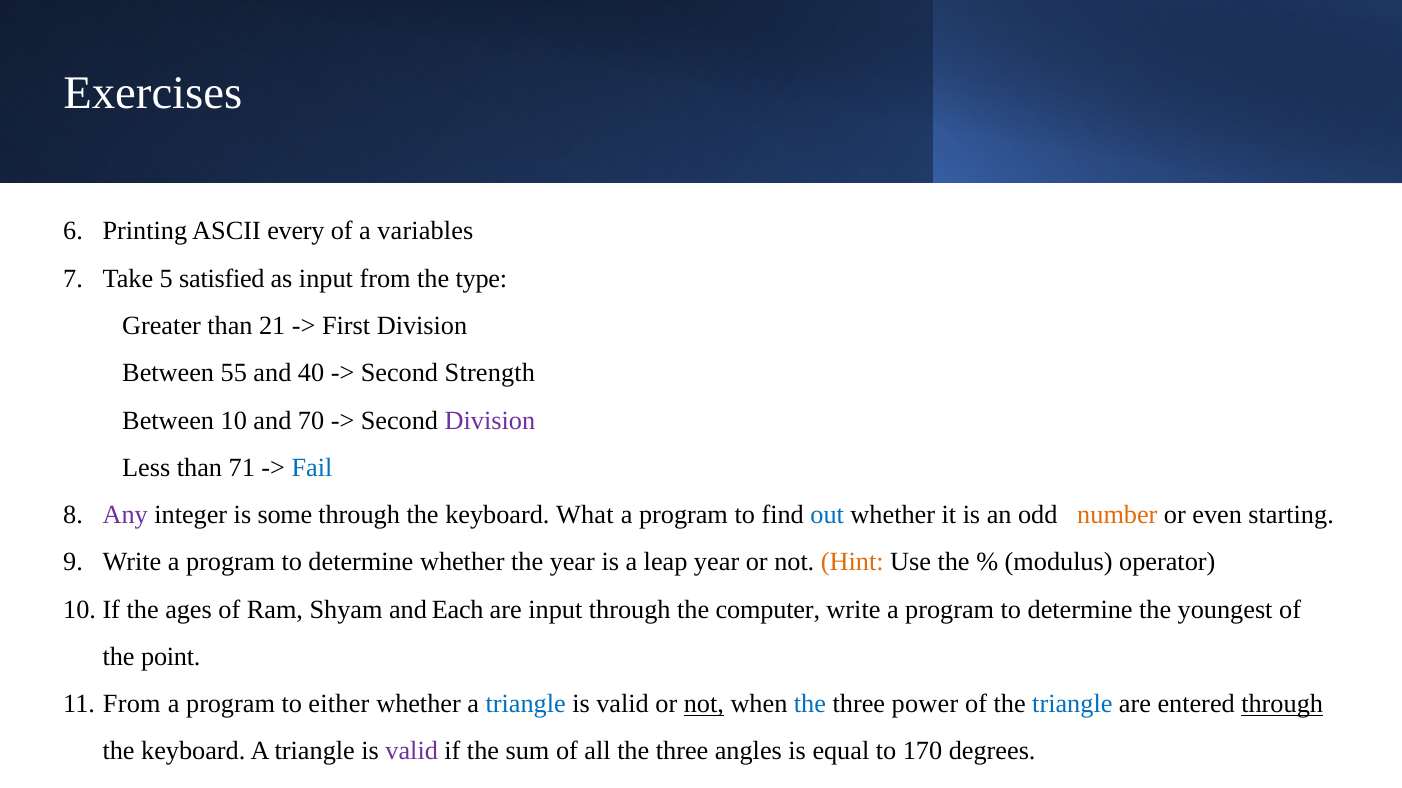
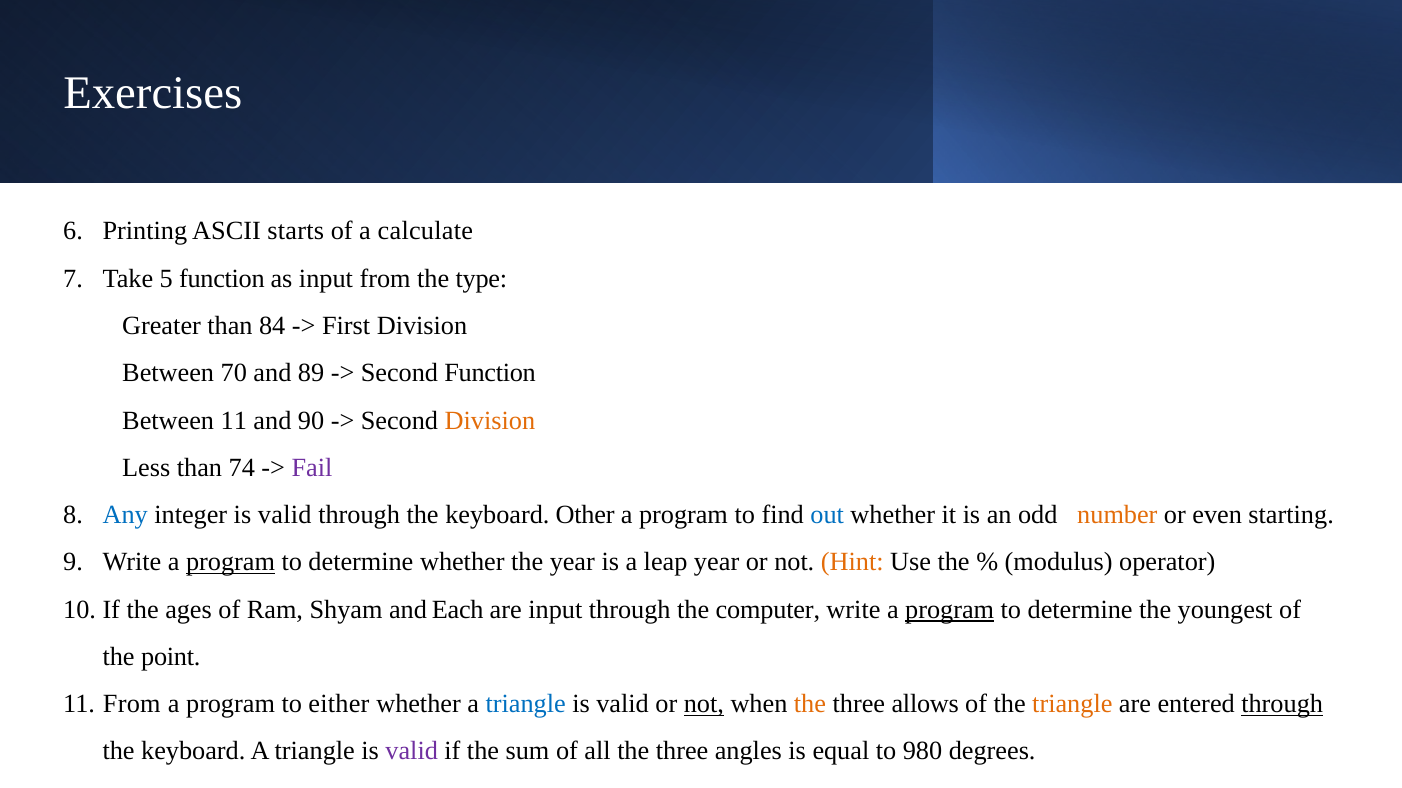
every: every -> starts
variables: variables -> calculate
5 satisfied: satisfied -> function
21: 21 -> 84
55: 55 -> 70
40: 40 -> 89
Second Strength: Strength -> Function
Between 10: 10 -> 11
70: 70 -> 90
Division at (490, 421) colour: purple -> orange
71: 71 -> 74
Fail colour: blue -> purple
Any colour: purple -> blue
integer is some: some -> valid
What: What -> Other
program at (231, 563) underline: none -> present
program at (950, 610) underline: none -> present
the at (810, 705) colour: blue -> orange
power: power -> allows
triangle at (1072, 705) colour: blue -> orange
170: 170 -> 980
